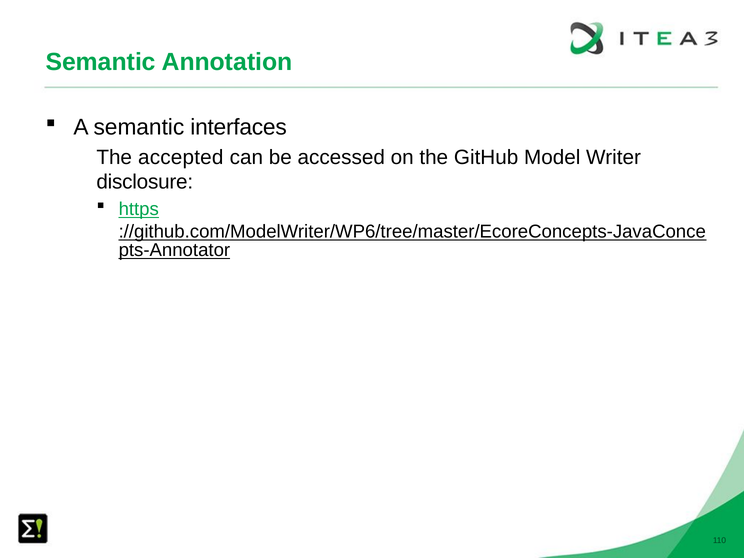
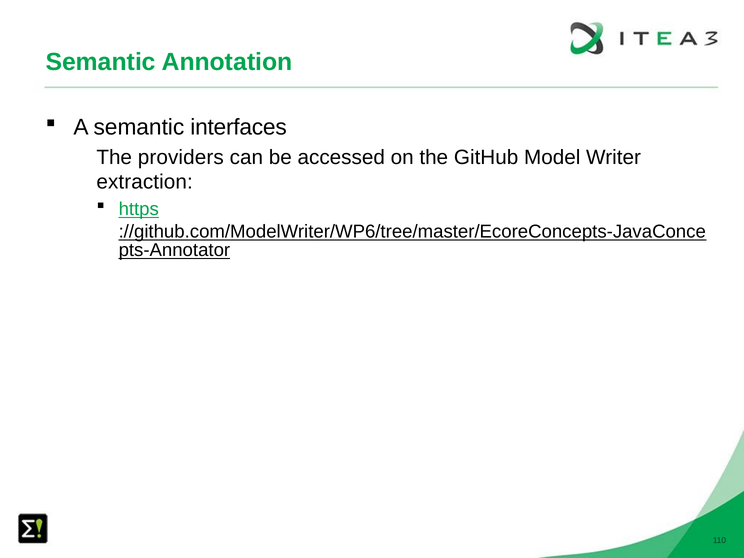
accepted: accepted -> providers
disclosure: disclosure -> extraction
